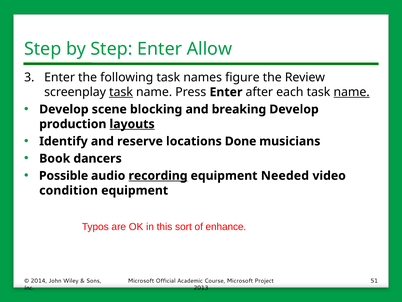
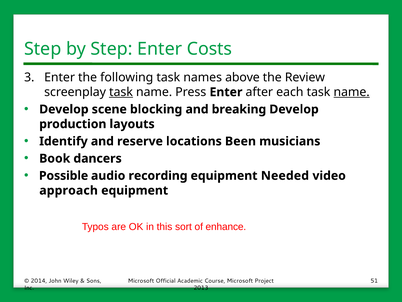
Allow: Allow -> Costs
figure: figure -> above
layouts underline: present -> none
Done: Done -> Been
recording underline: present -> none
condition: condition -> approach
